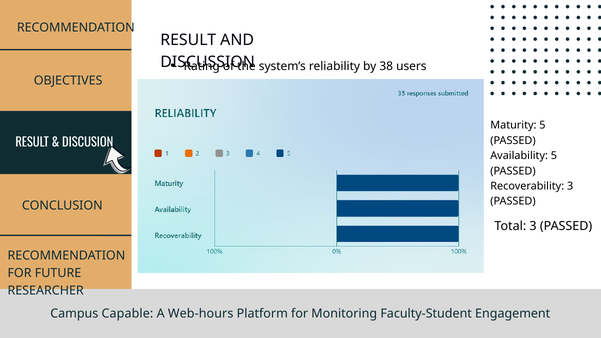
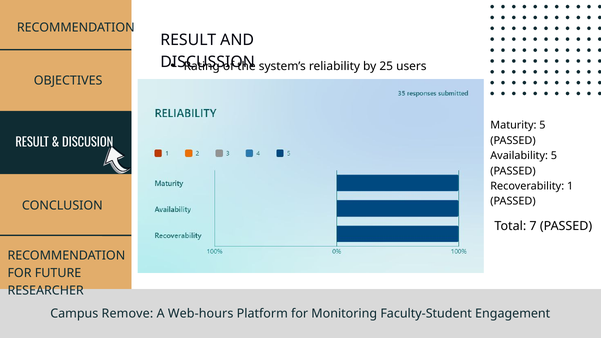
38: 38 -> 25
Recoverability 3: 3 -> 1
Total 3: 3 -> 7
Capable: Capable -> Remove
